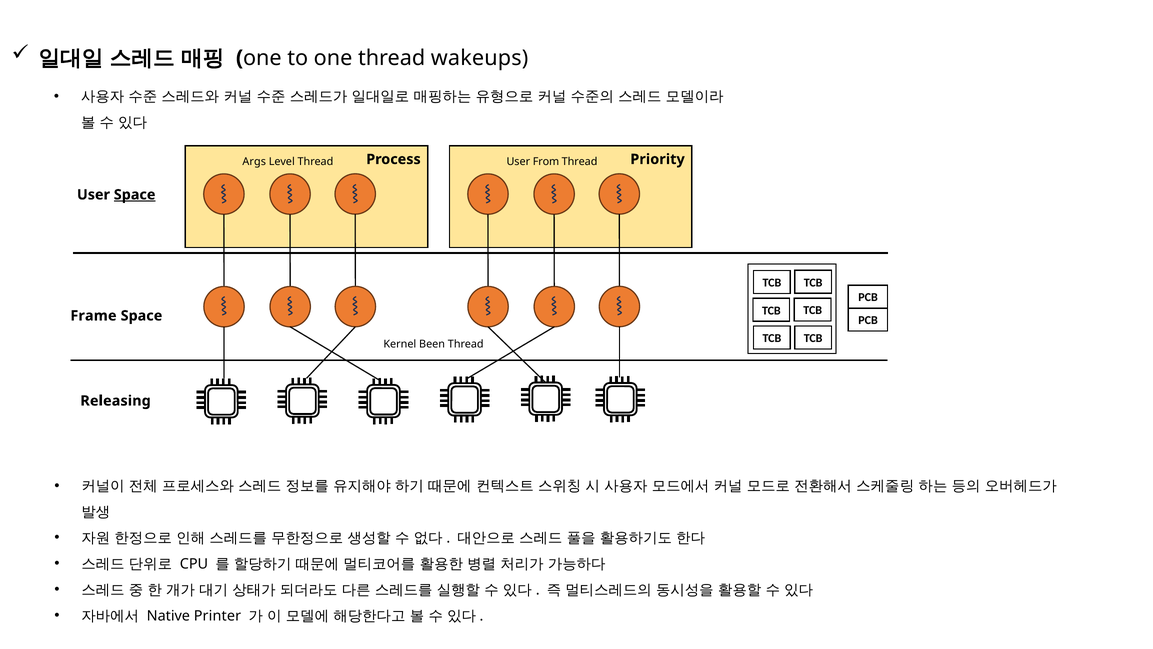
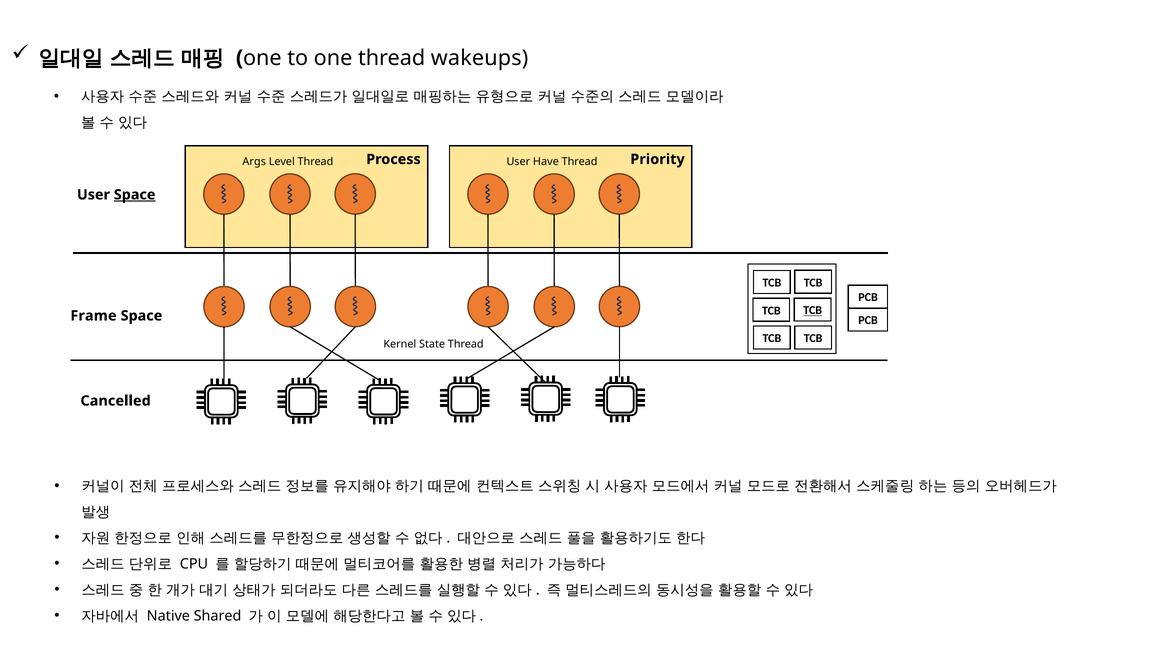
From: From -> Have
TCB at (813, 310) underline: none -> present
Been: Been -> State
Releasing: Releasing -> Cancelled
Printer: Printer -> Shared
